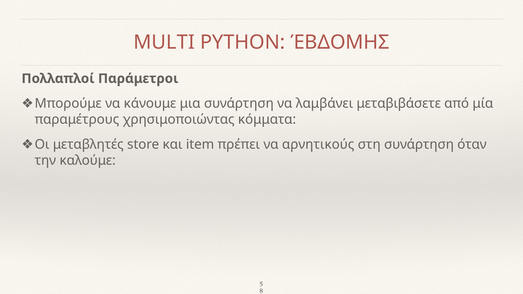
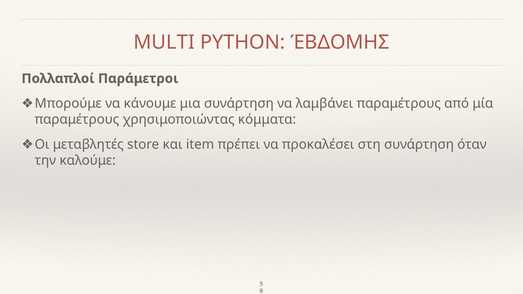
λαμβάνει μεταβιβάσετε: μεταβιβάσετε -> παραμέτρους
αρνητικούς: αρνητικούς -> προκαλέσει
